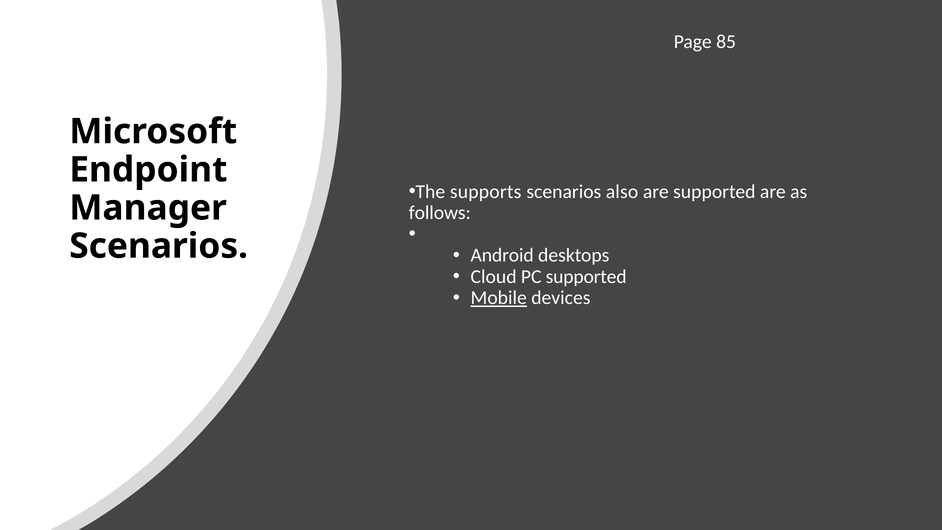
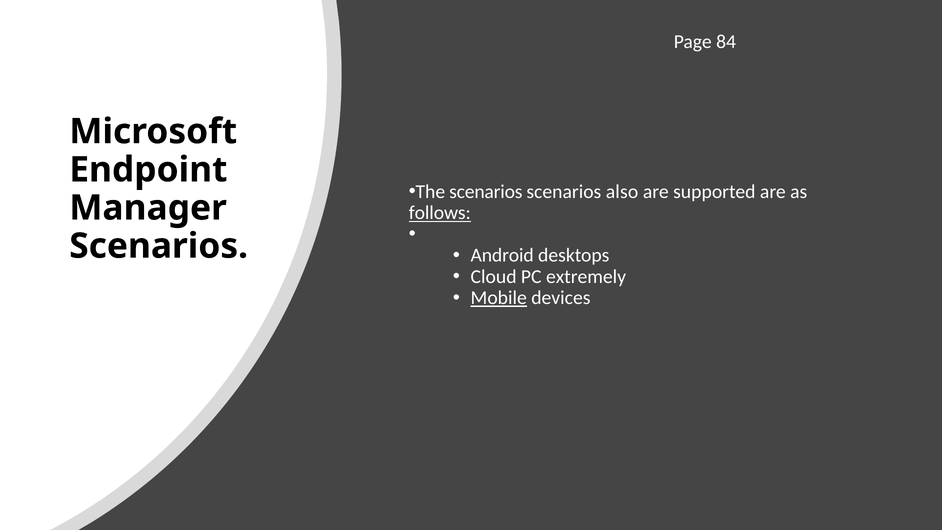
85: 85 -> 84
The supports: supports -> scenarios
follows underline: none -> present
PC supported: supported -> extremely
